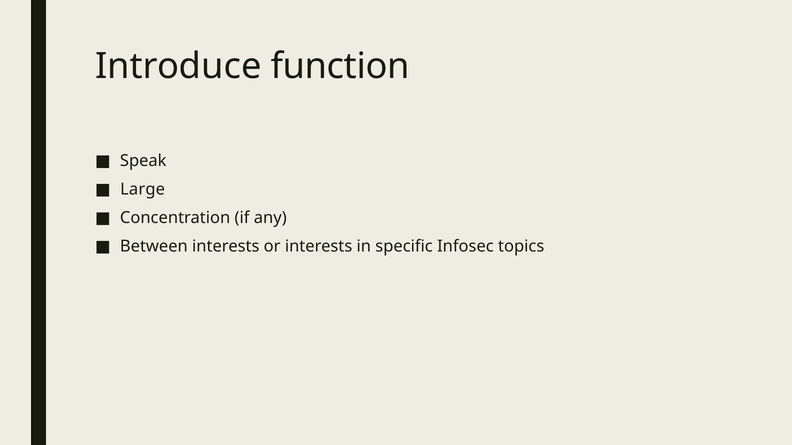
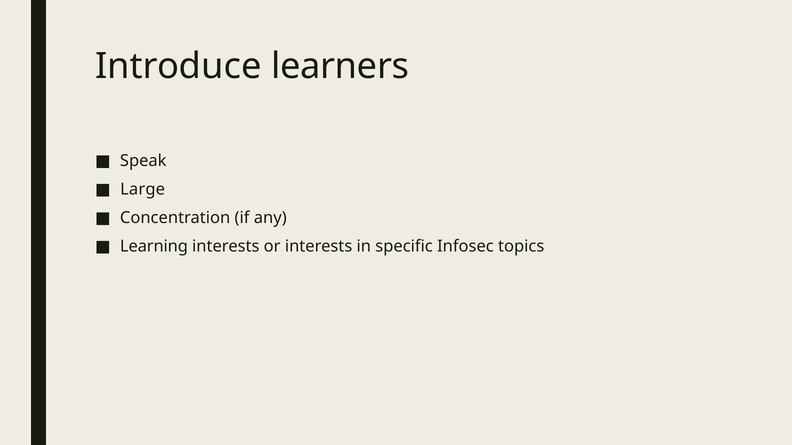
function: function -> learners
Between: Between -> Learning
